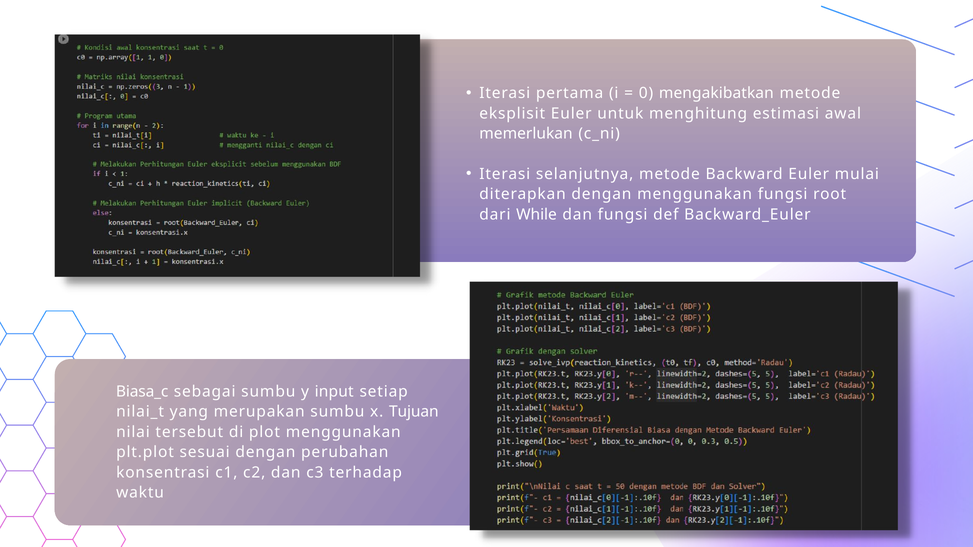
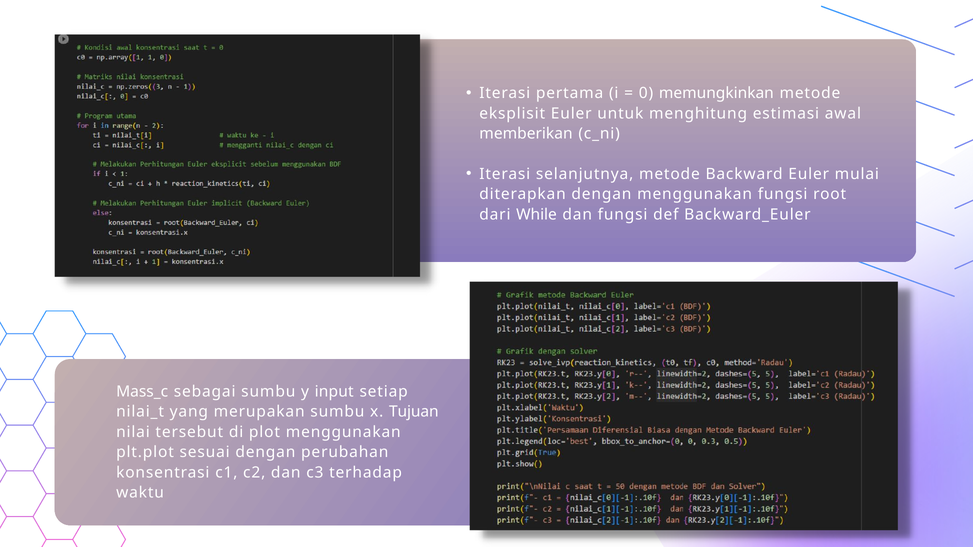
mengakibatkan: mengakibatkan -> memungkinkan
memerlukan: memerlukan -> memberikan
Biasa_c: Biasa_c -> Mass_c
